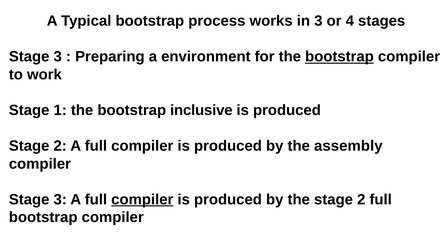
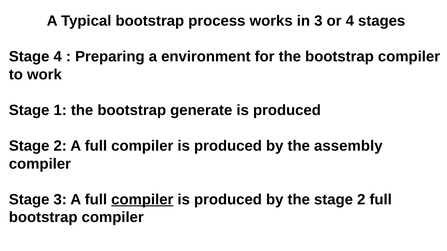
3 at (58, 57): 3 -> 4
bootstrap at (339, 57) underline: present -> none
inclusive: inclusive -> generate
